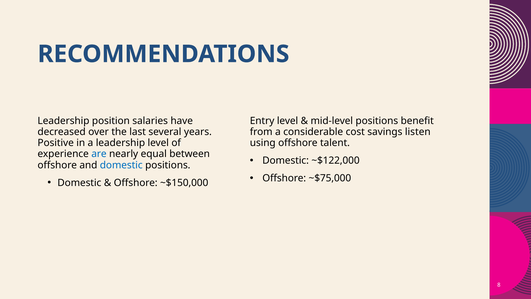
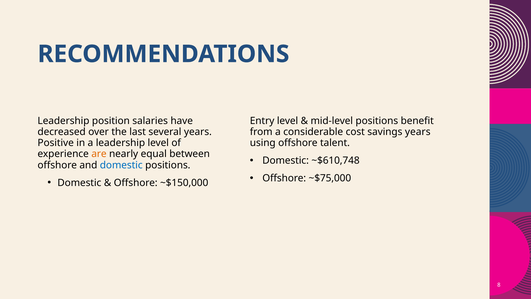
savings listen: listen -> years
are colour: blue -> orange
~$122,000: ~$122,000 -> ~$610,748
